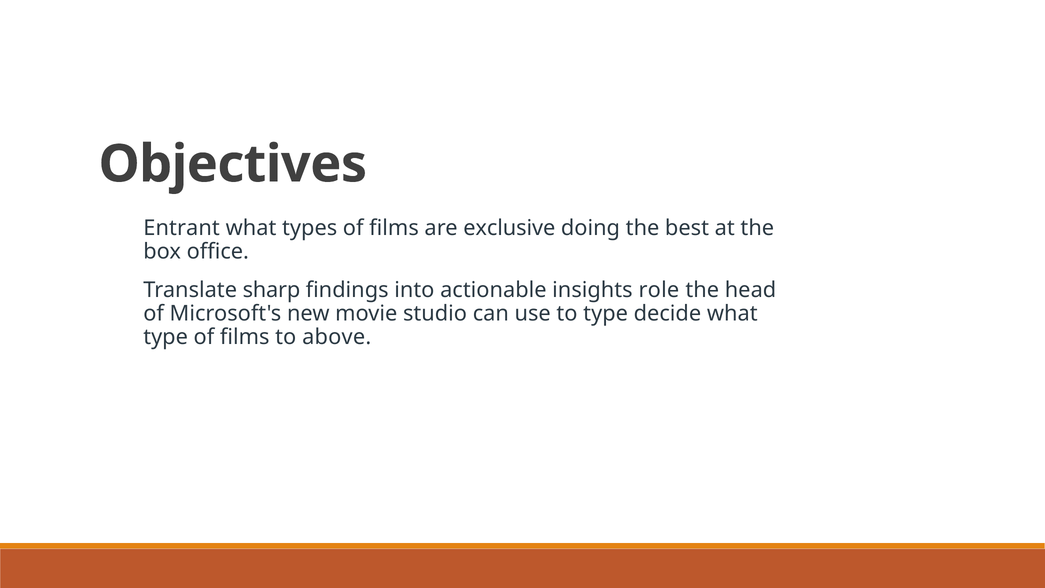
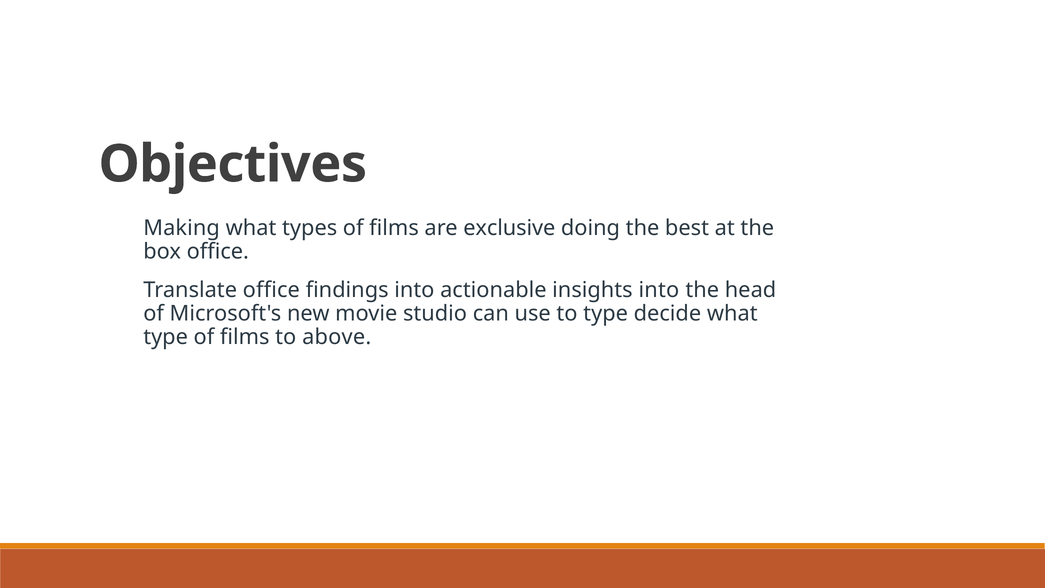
Entrant: Entrant -> Making
Translate sharp: sharp -> office
insights role: role -> into
